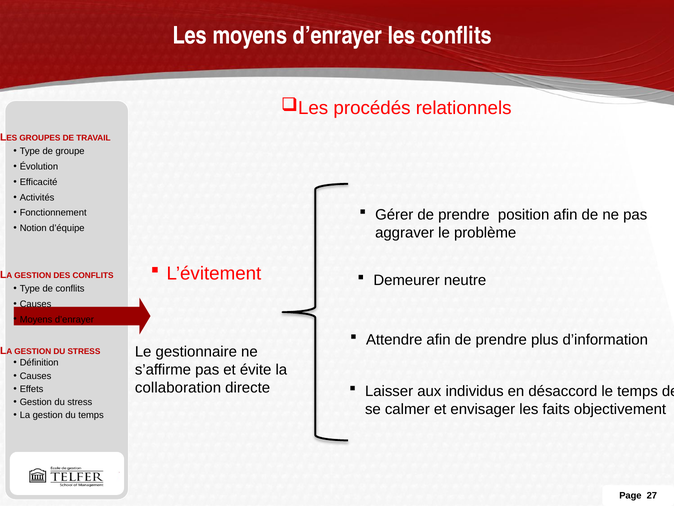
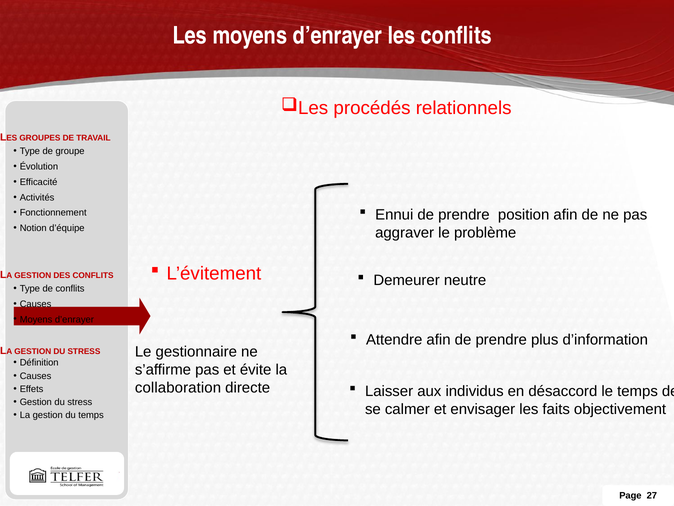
Gérer: Gérer -> Ennui
